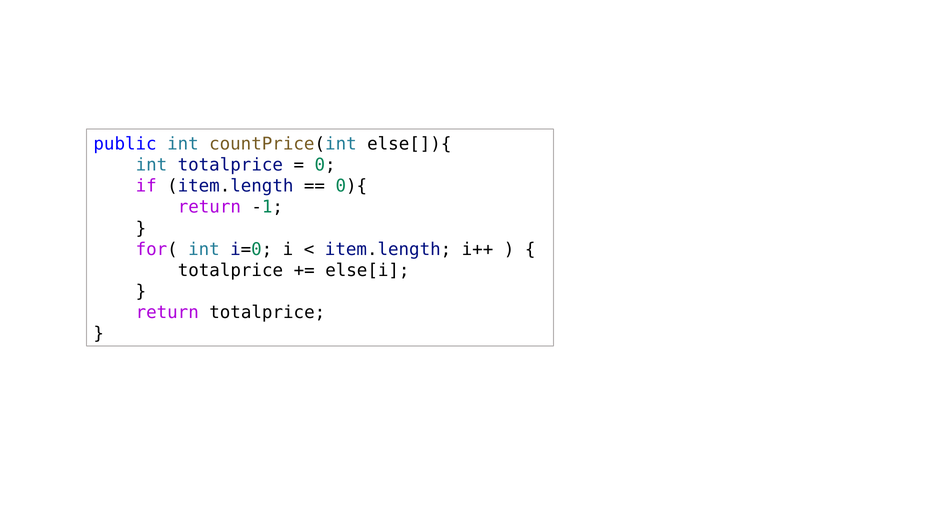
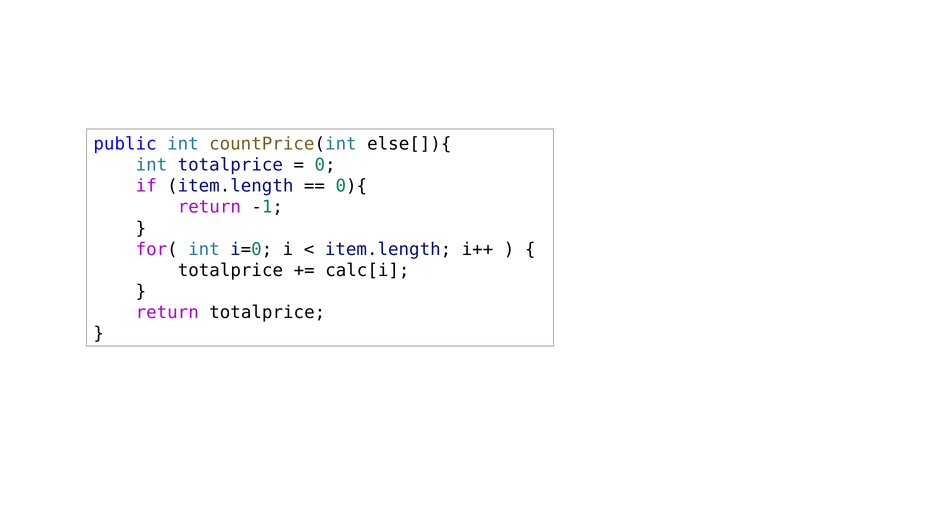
else[i: else[i -> calc[i
